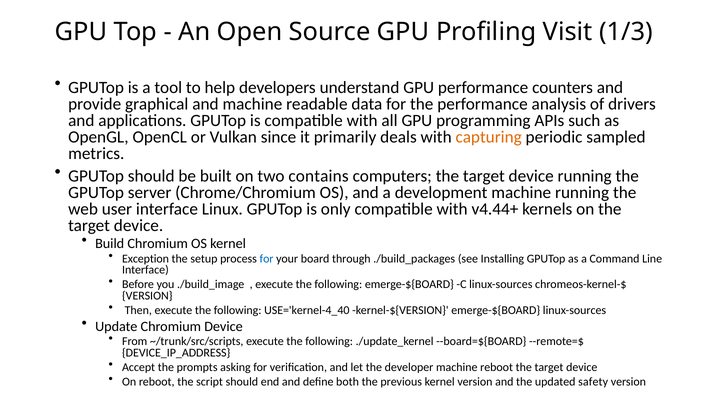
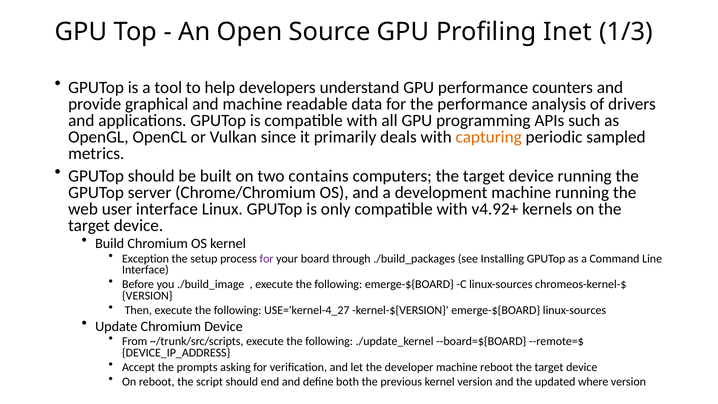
Visit: Visit -> Inet
v4.44+: v4.44+ -> v4.92+
for at (267, 258) colour: blue -> purple
USE='kernel-4_40: USE='kernel-4_40 -> USE='kernel-4_27
safety: safety -> where
